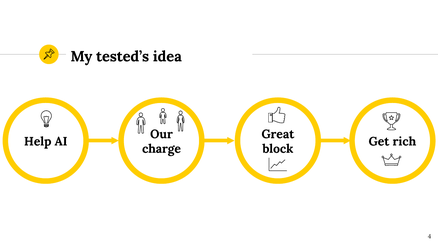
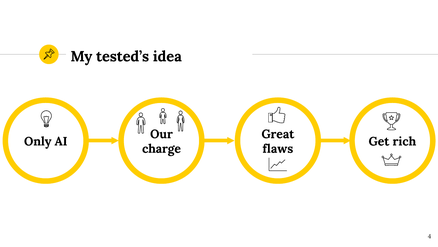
Help: Help -> Only
block: block -> flaws
